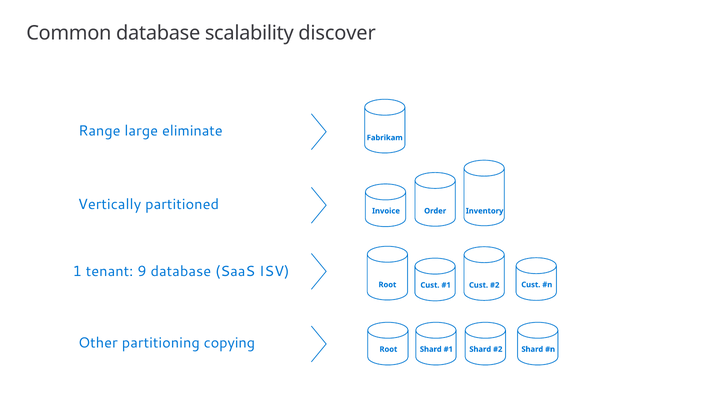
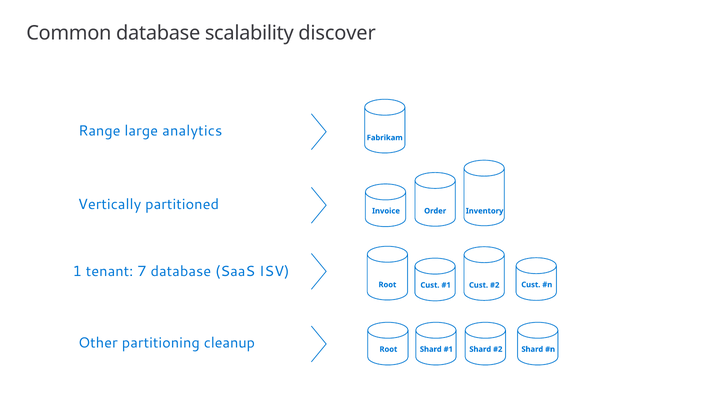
eliminate: eliminate -> analytics
9: 9 -> 7
copying: copying -> cleanup
